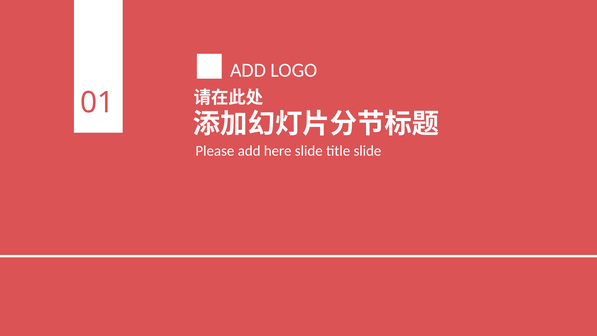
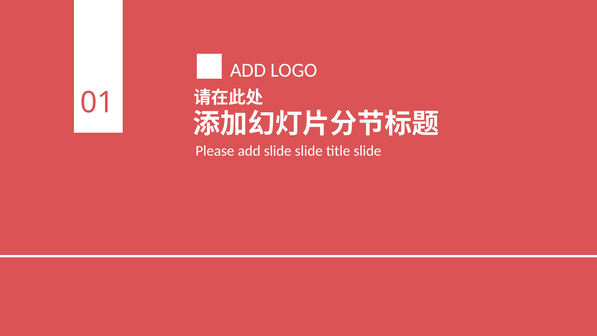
add here: here -> slide
